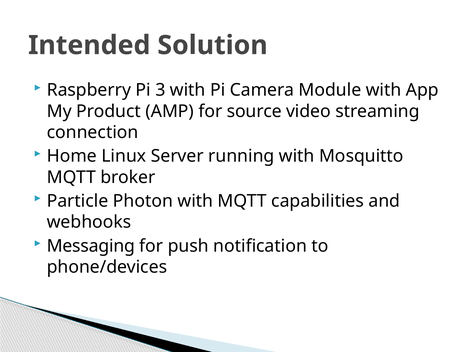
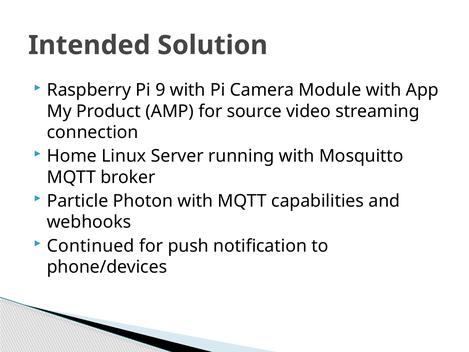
3: 3 -> 9
Messaging: Messaging -> Continued
